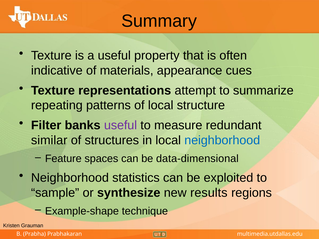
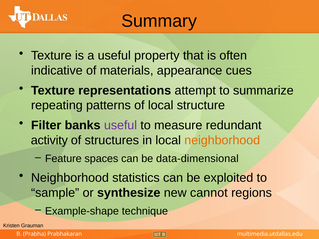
similar: similar -> activity
neighborhood at (222, 140) colour: blue -> orange
results: results -> cannot
